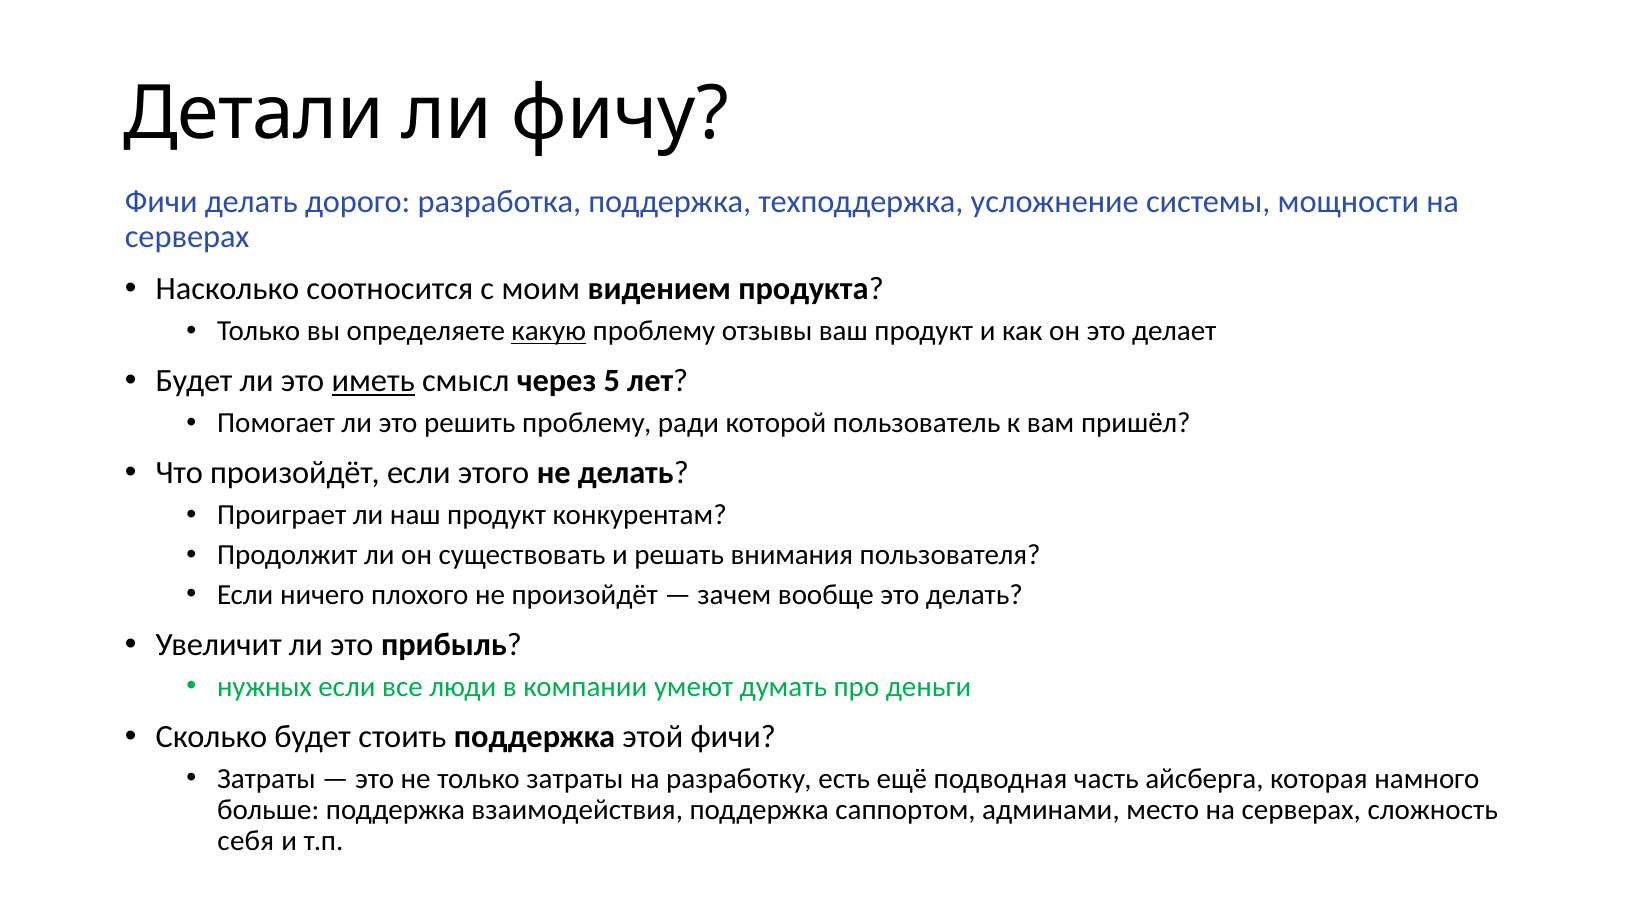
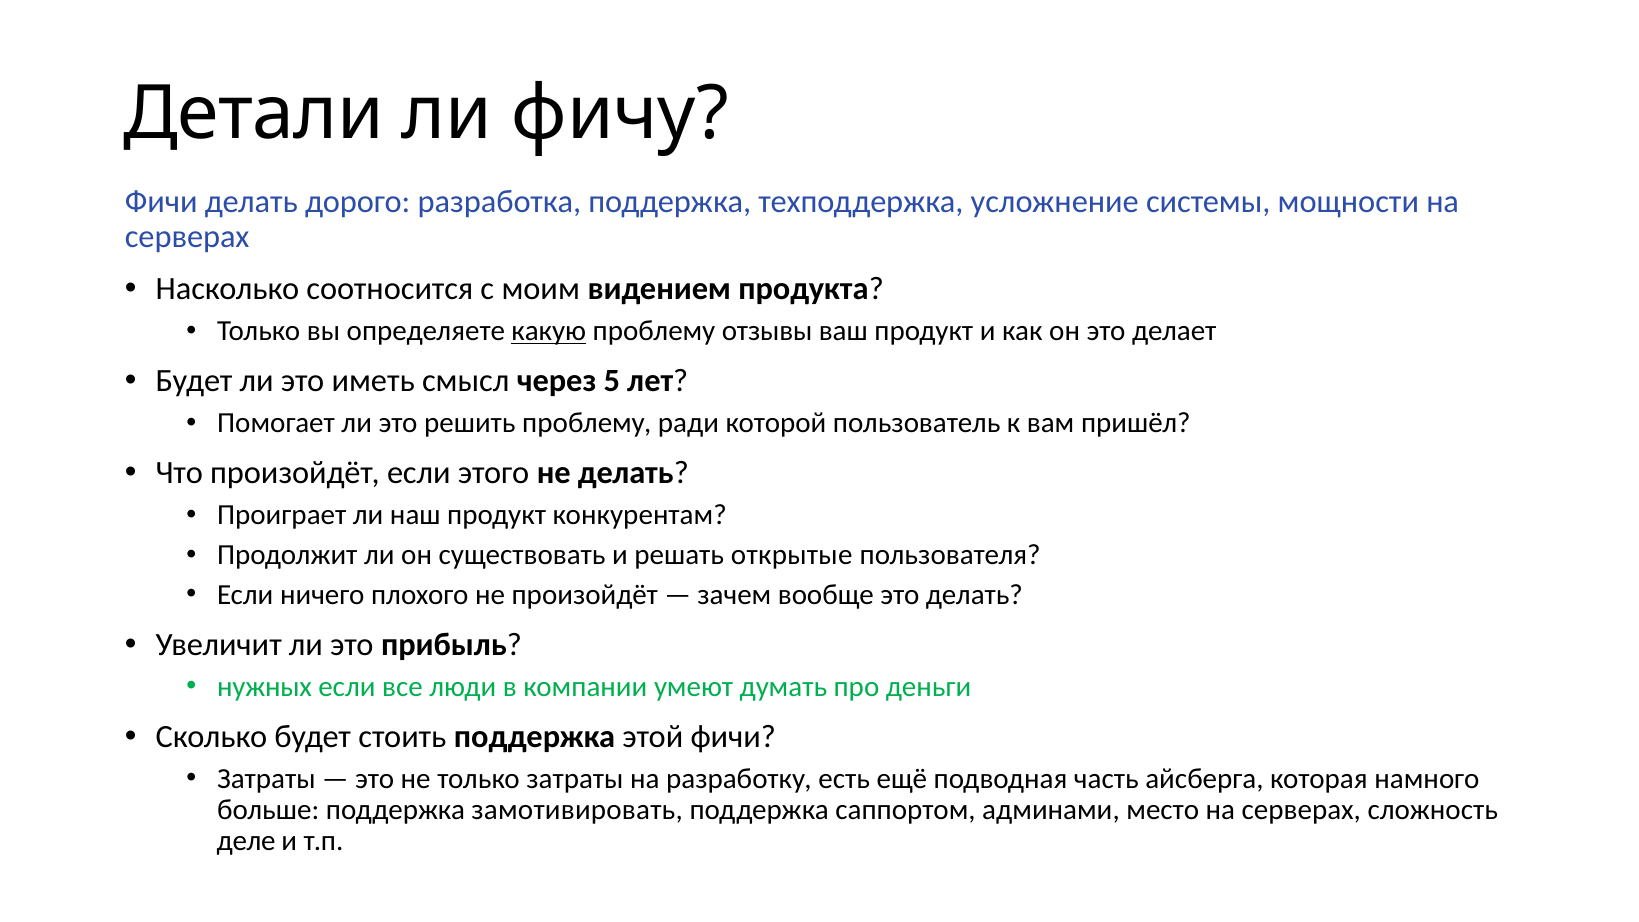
иметь underline: present -> none
внимания: внимания -> открытые
взаимодействия: взаимодействия -> замотивировать
себя: себя -> деле
